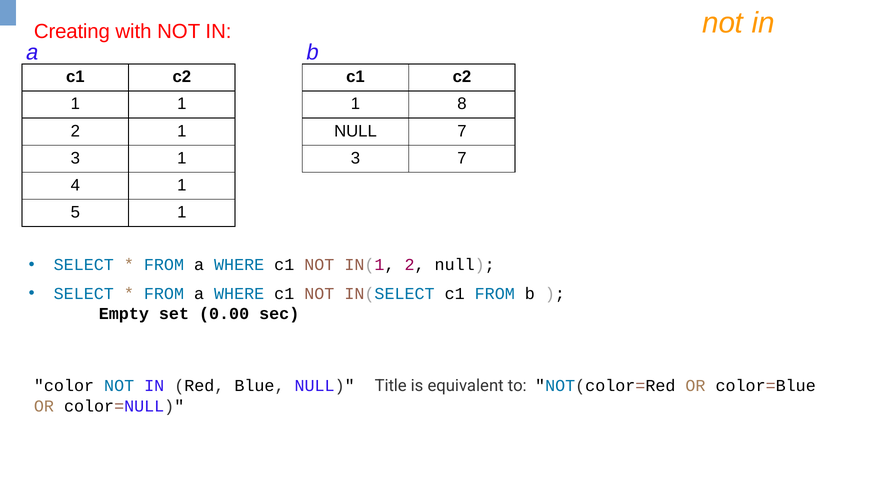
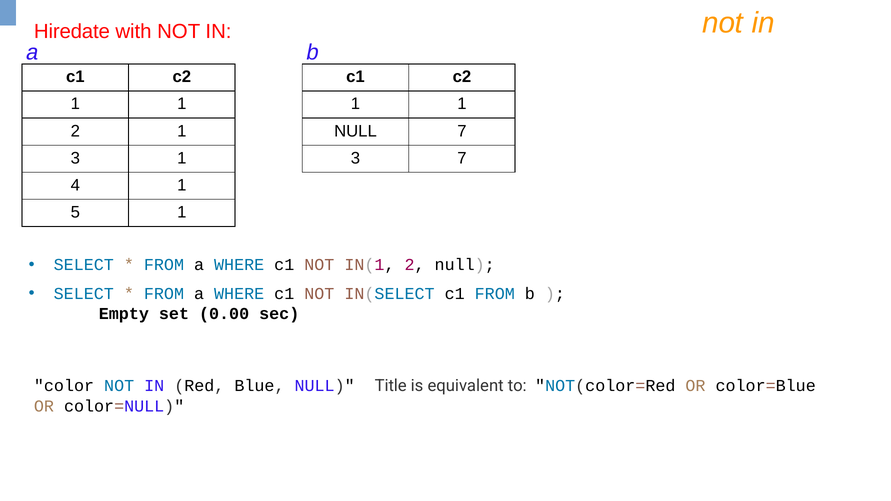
Creating: Creating -> Hiredate
8 at (462, 104): 8 -> 1
